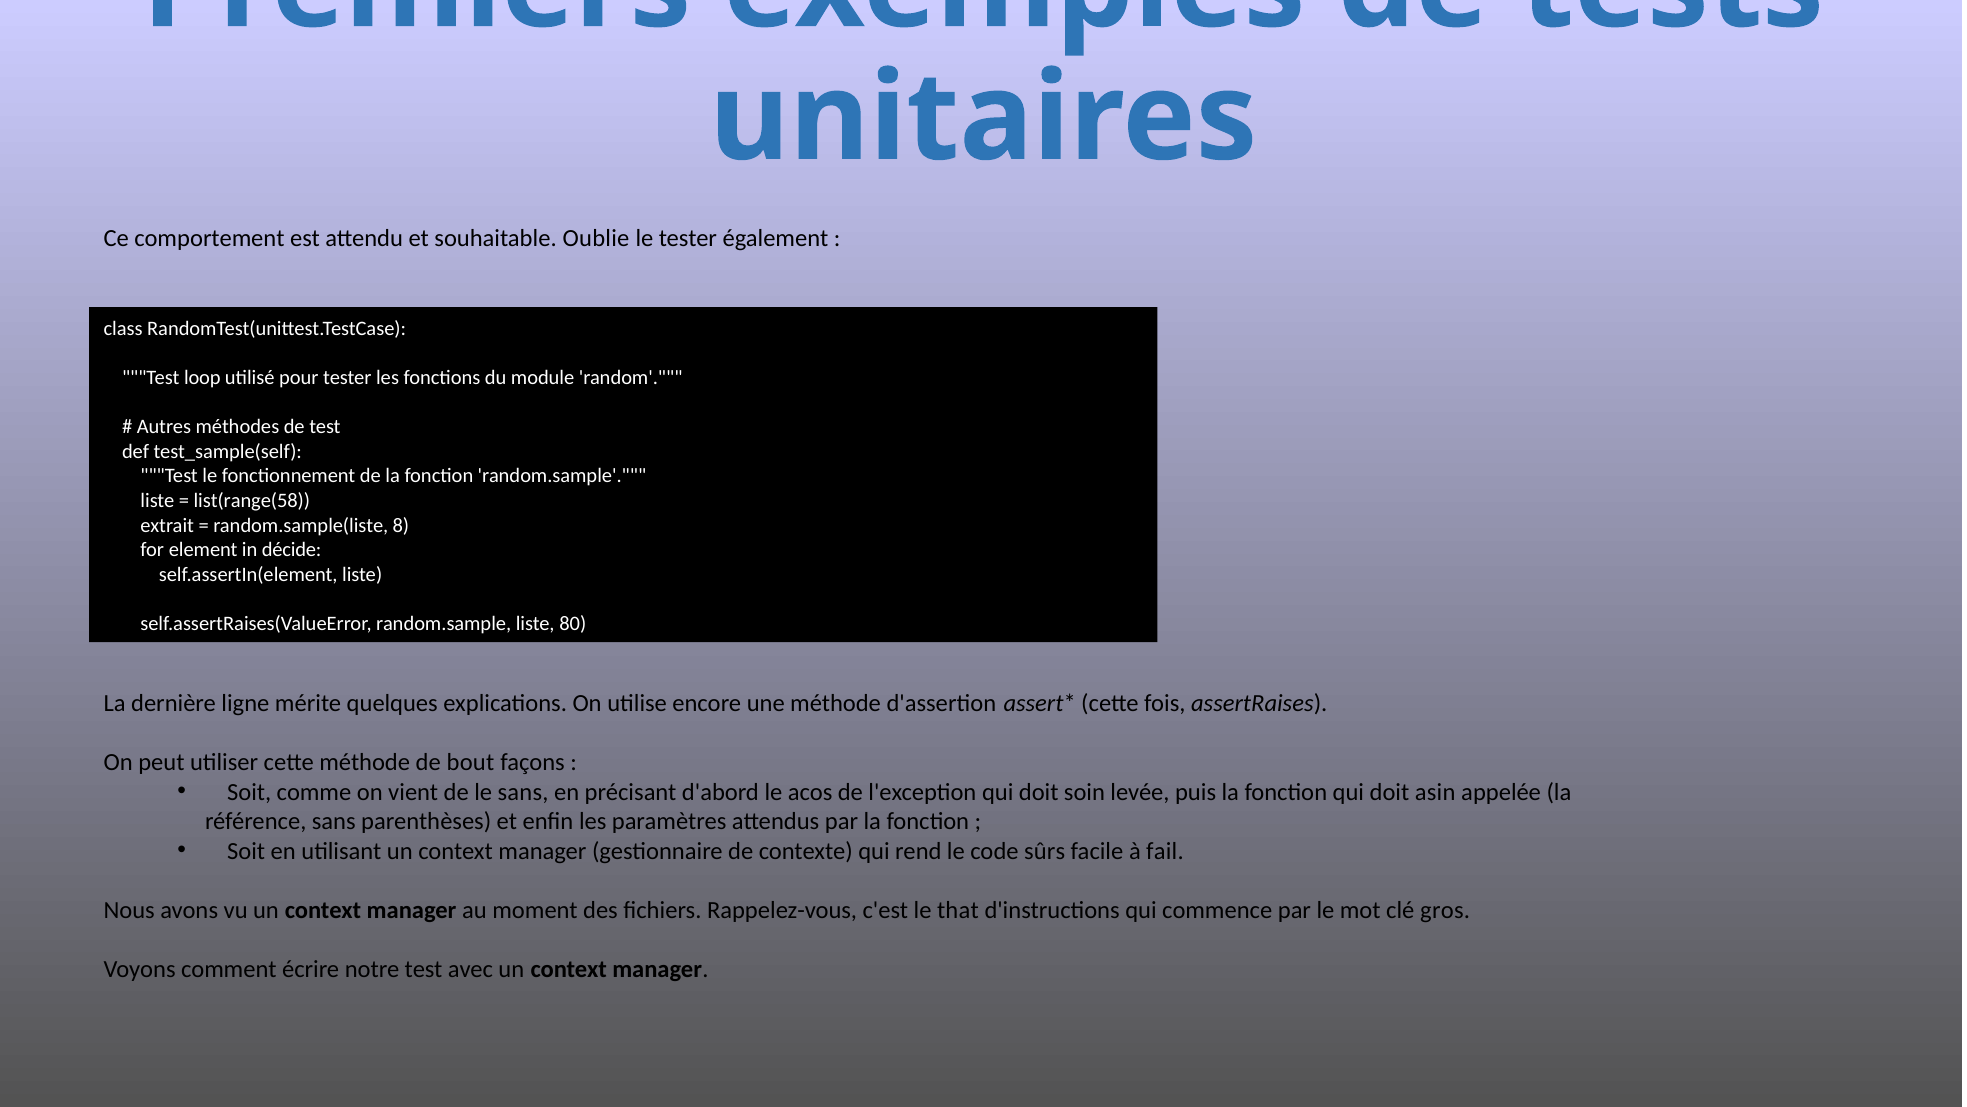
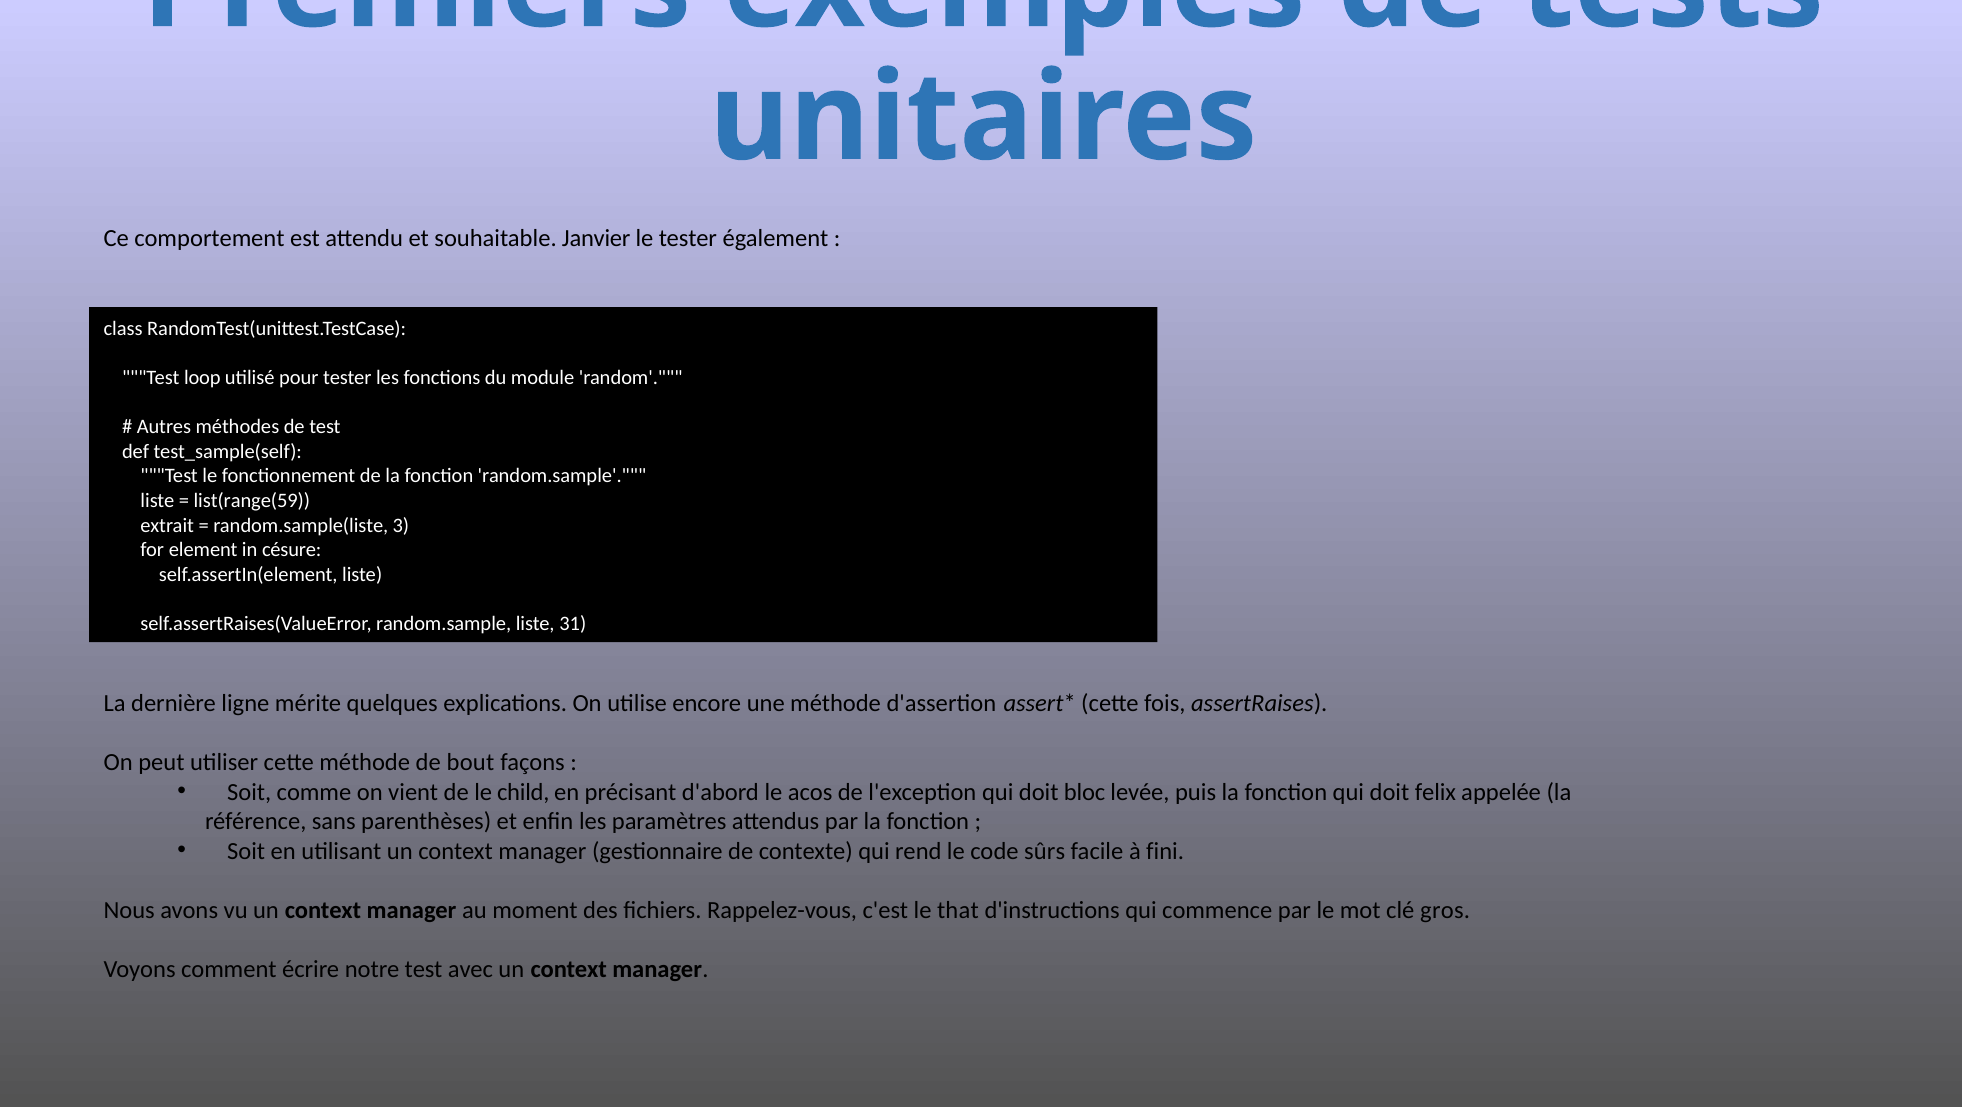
Oublie: Oublie -> Janvier
list(range(58: list(range(58 -> list(range(59
8: 8 -> 3
décide: décide -> césure
80: 80 -> 31
le sans: sans -> child
soin: soin -> bloc
asin: asin -> felix
fail: fail -> fini
